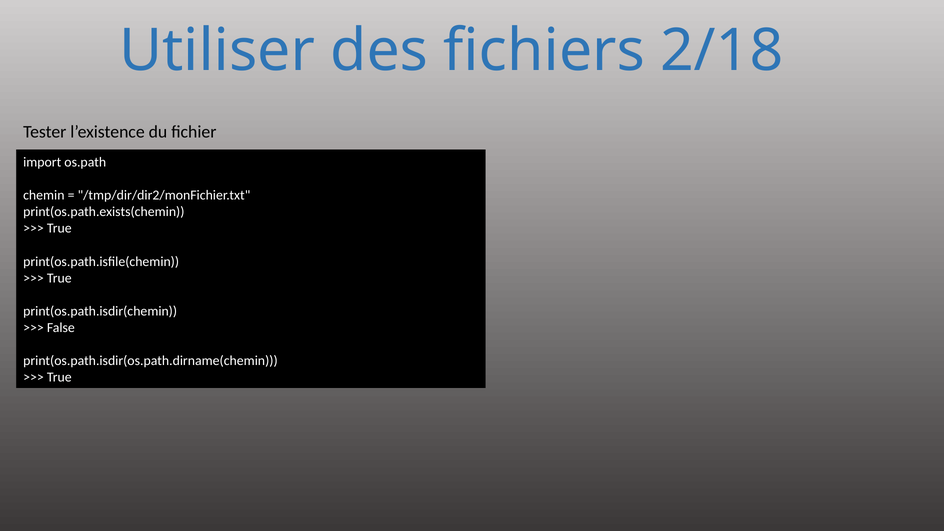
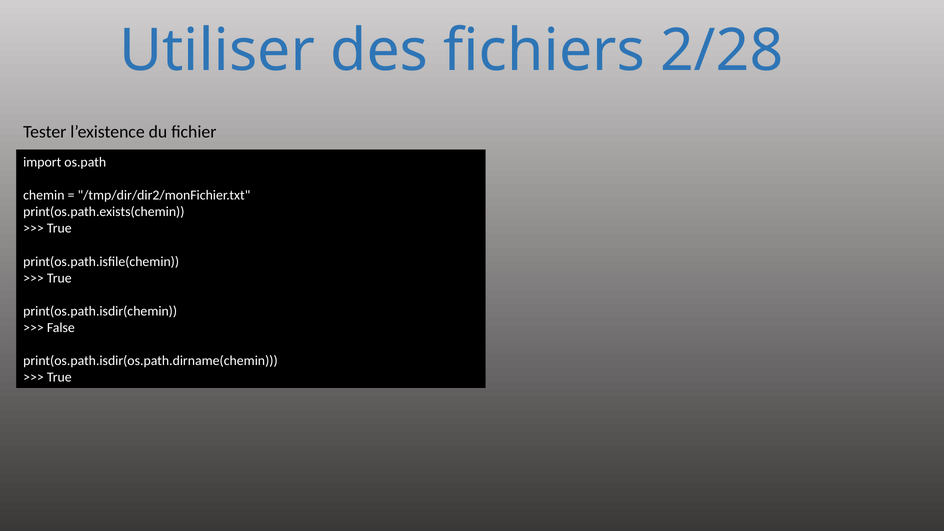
2/18: 2/18 -> 2/28
